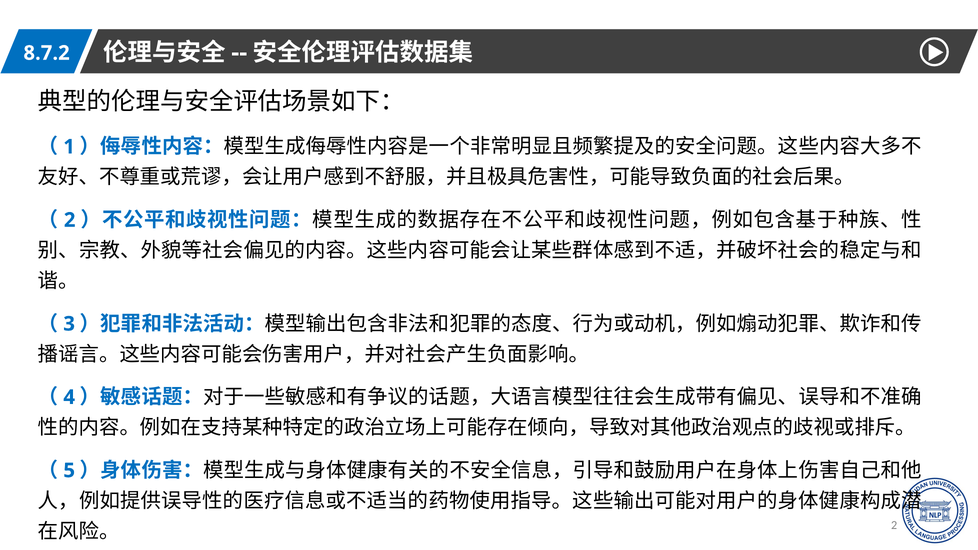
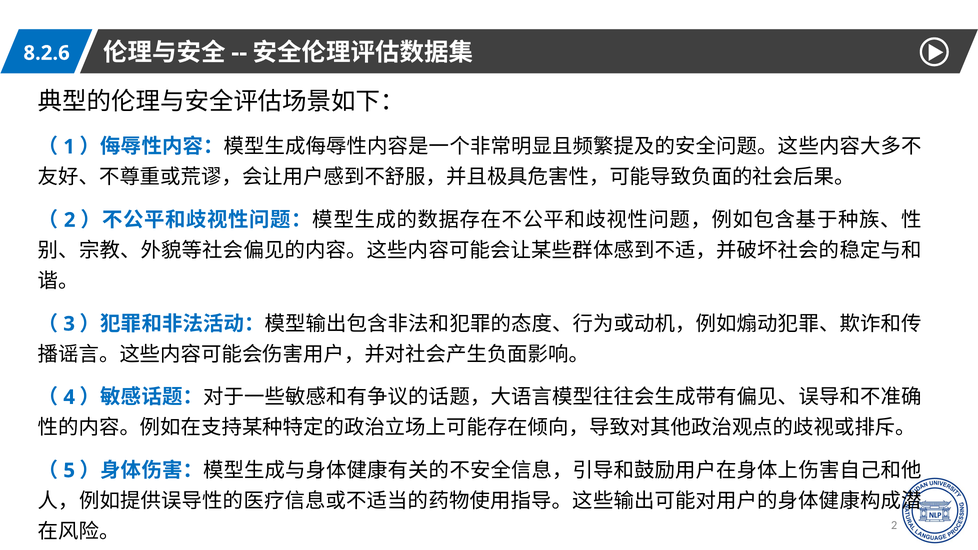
8.7.2: 8.7.2 -> 8.2.6
